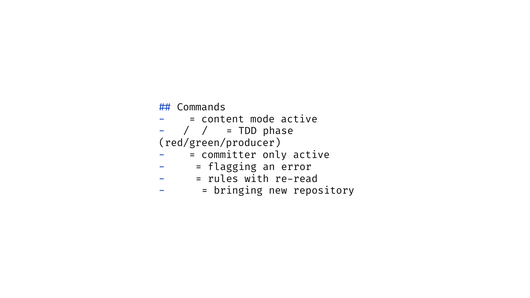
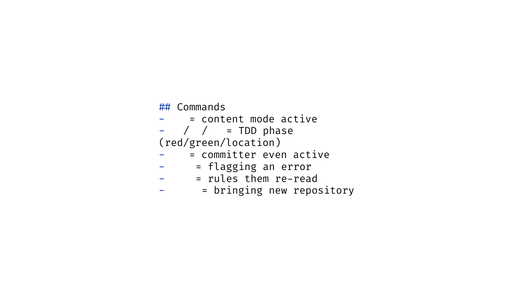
red/green/producer: red/green/producer -> red/green/location
only: only -> even
with: with -> them
